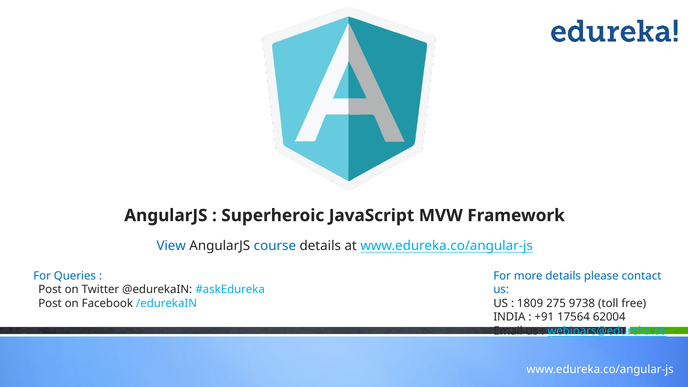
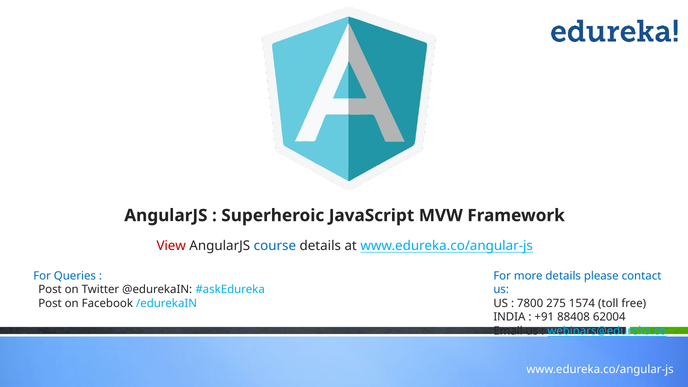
View colour: blue -> red
1809: 1809 -> 7800
9738: 9738 -> 1574
17564: 17564 -> 88408
